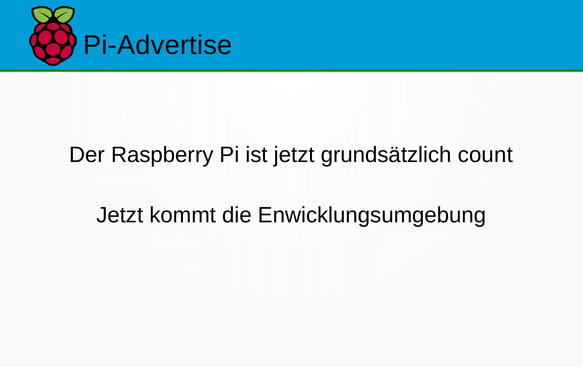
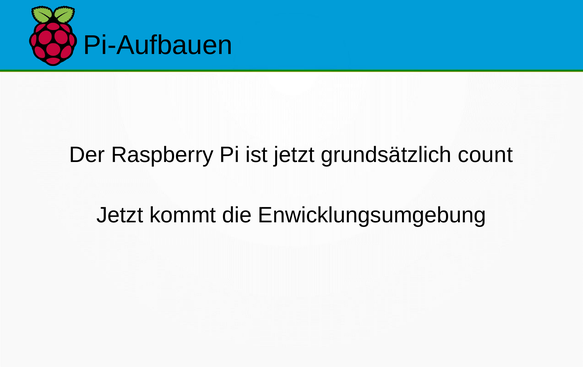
Pi-Advertise: Pi-Advertise -> Pi-Aufbauen
